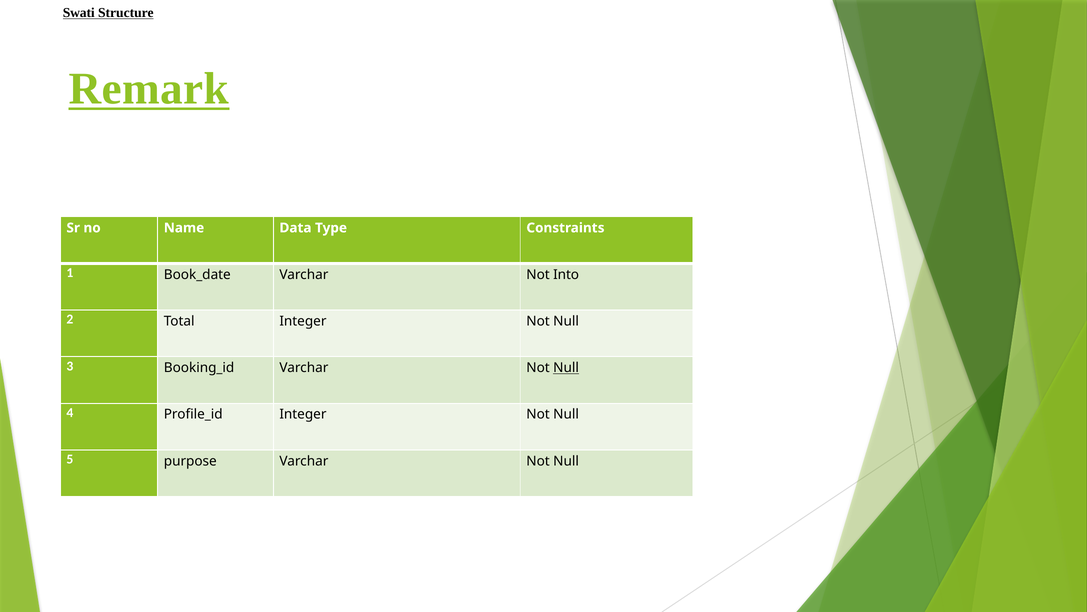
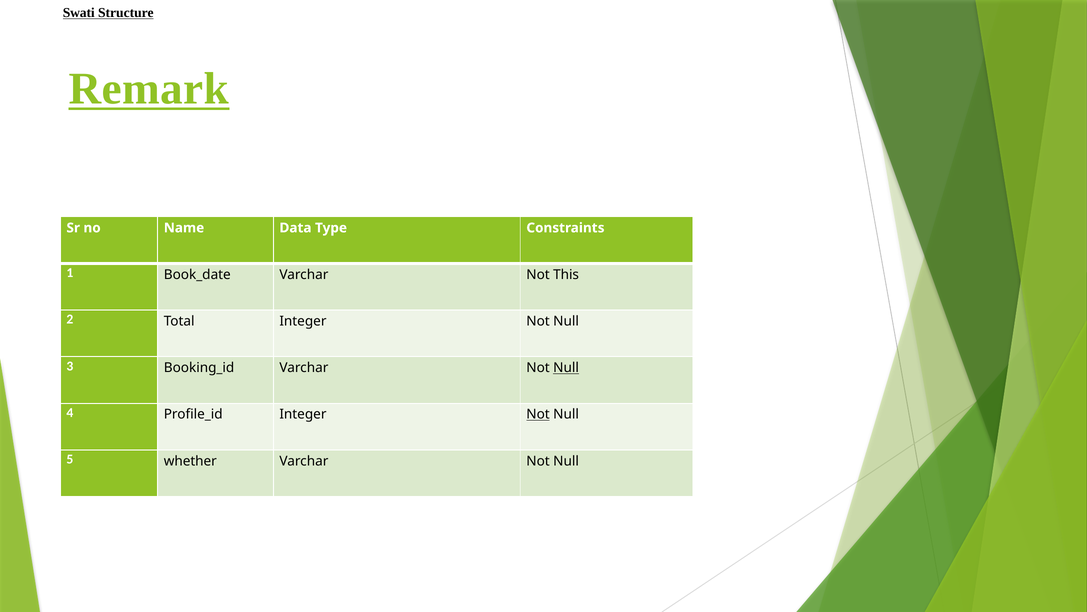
Into: Into -> This
Not at (538, 414) underline: none -> present
purpose: purpose -> whether
